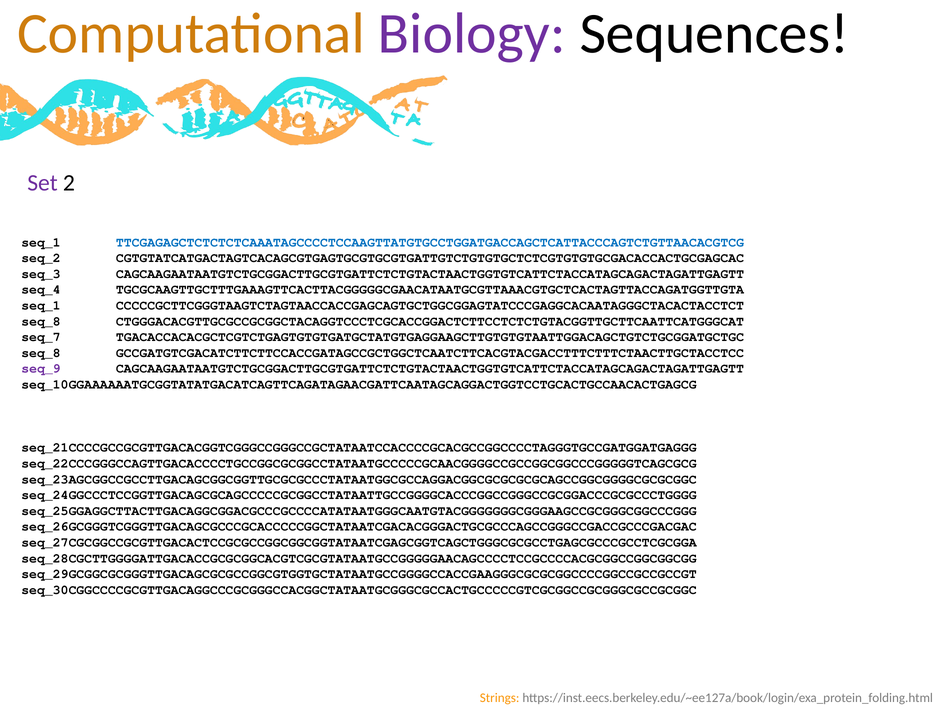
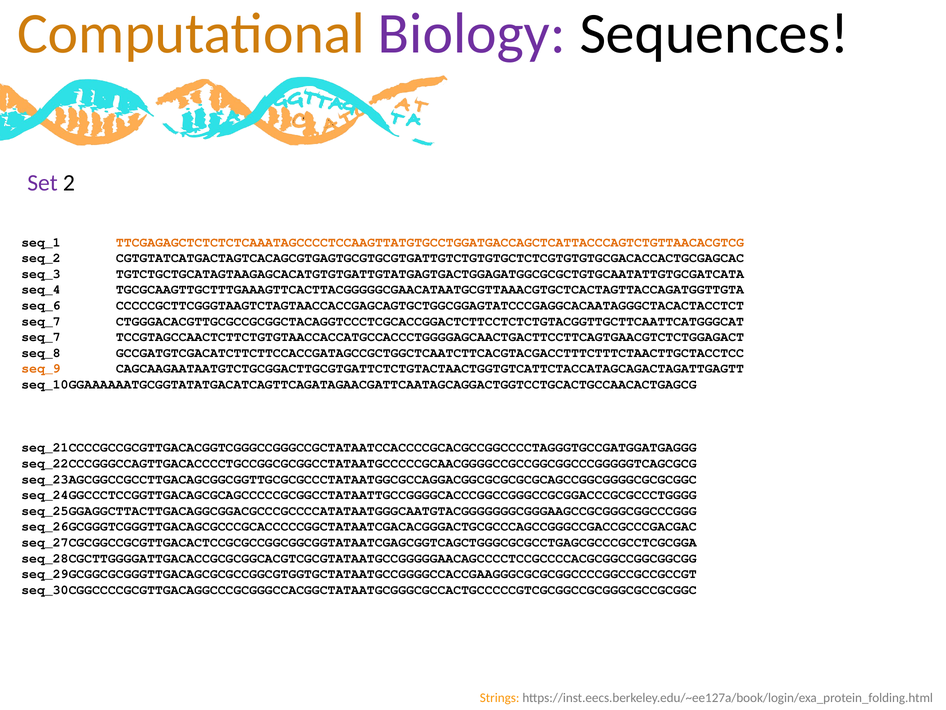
TTCGAGAGCTCTCTCTCAAATAGCCCCTCCAAGTTATGTGCCTGGATGACCAGCTCATTACCCAGTCTGTTAACACGTCG colour: blue -> orange
seq_3 CAGCAAGAATAATGTCTGCGGACTTGCGTGATTCTCTGTACTAACTGGTGTCATTCTACCATAGCAGACTAGATTGAGTT: CAGCAAGAATAATGTCTGCGGACTTGCGTGATTCTCTGTACTAACTGGTGTCATTCTACCATAGCAGACTAGATTGAGTT -> TGTCTGCTGCATAGTAAGAGCACATGTGTGATTGTATGAGTGACTGGAGATGGCGCGCTGTGCAATATTGTGCGATCATA
seq_1 at (41, 305): seq_1 -> seq_6
seq_8 at (41, 321): seq_8 -> seq_7
TGACACCACACGCTCGTCTGAGTGTGTGATGCTATGTGAGGAAGCTTGTGTGTAATTGGACAGCTGTCTGCGGATGCTGC: TGACACCACACGCTCGTCTGAGTGTGTGATGCTATGTGAGGAAGCTTGTGTGTAATTGGACAGCTGTCTGCGGATGCTGC -> TCCGTAGCCAACTCTTCTGTGTAACCACCATGCCACCCTGGGGAGCAACTGACTTCCTTCAGTGAACGTCTCTGGAGACT
seq_9 colour: purple -> orange
